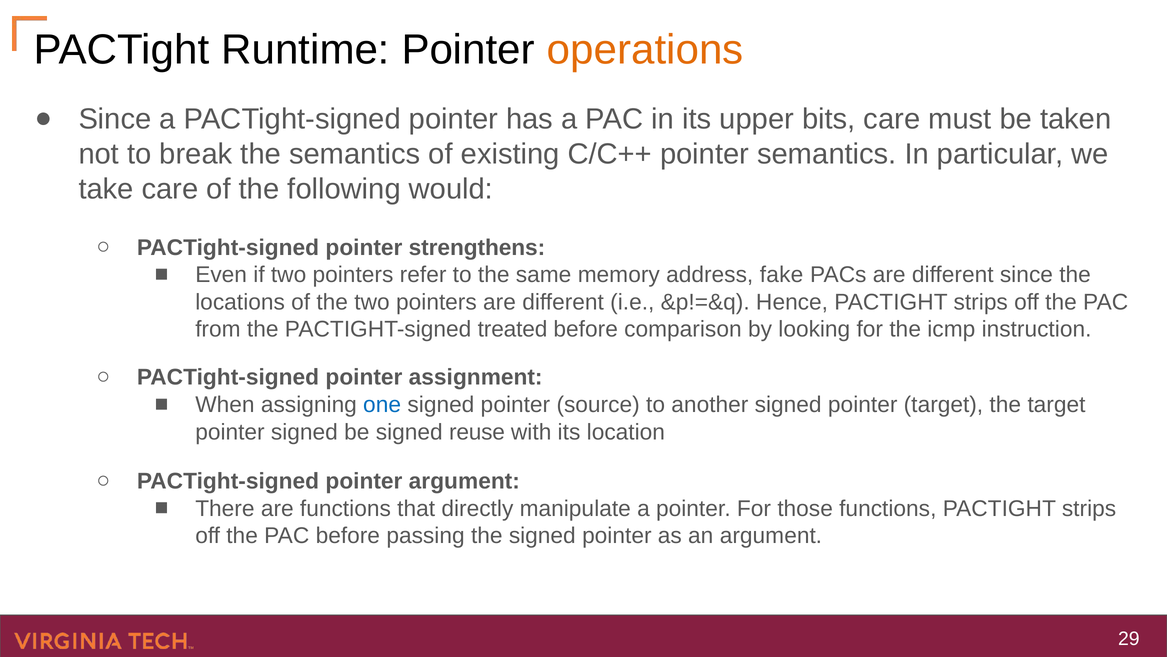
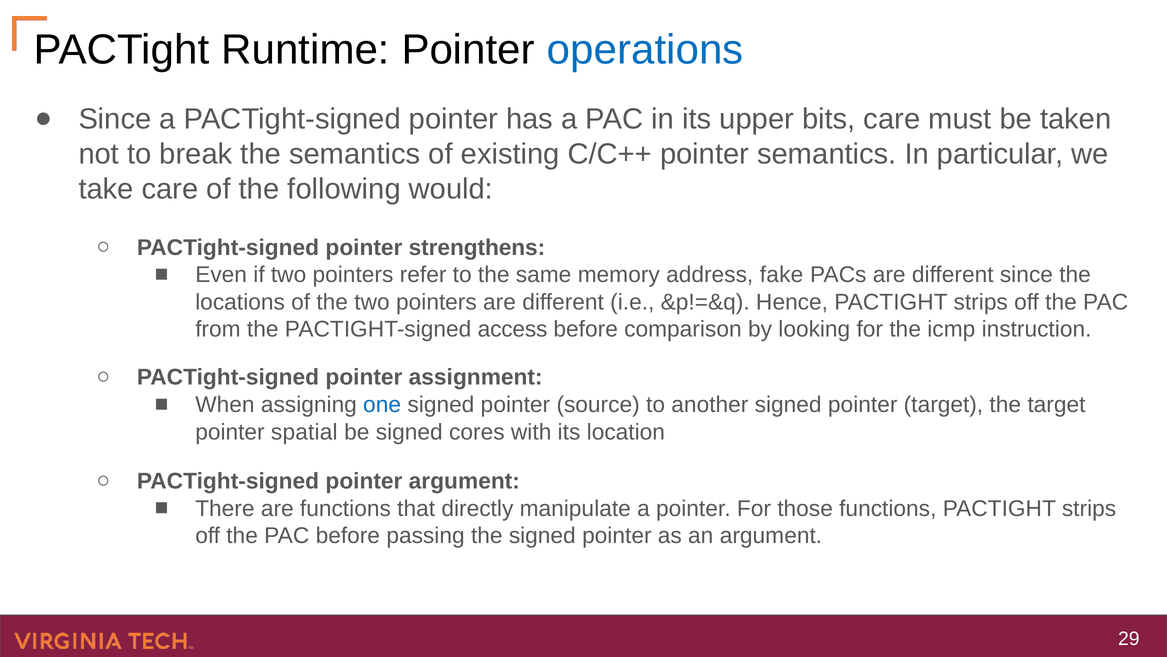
operations colour: orange -> blue
treated: treated -> access
pointer signed: signed -> spatial
reuse: reuse -> cores
